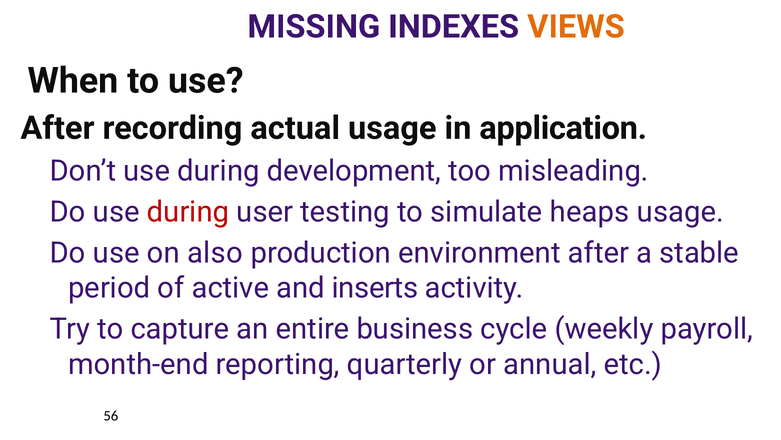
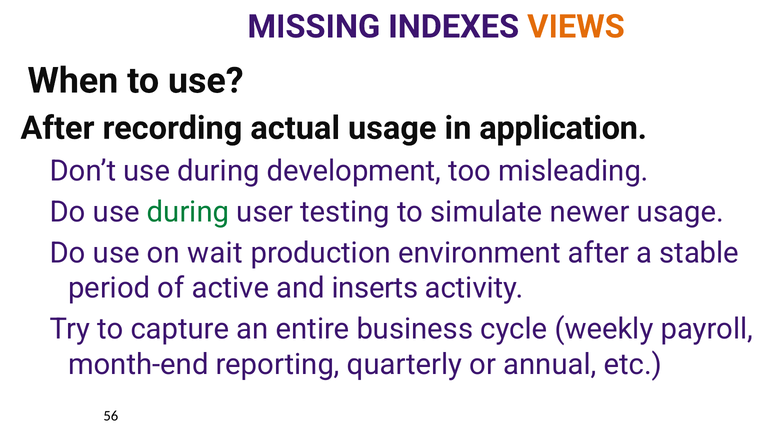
during at (188, 212) colour: red -> green
heaps: heaps -> newer
also: also -> wait
